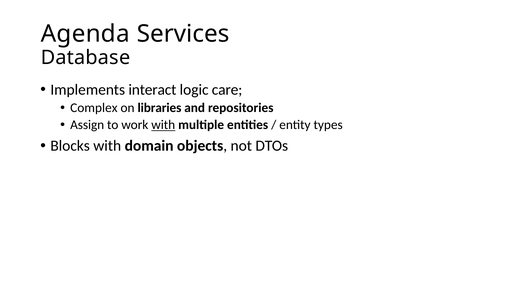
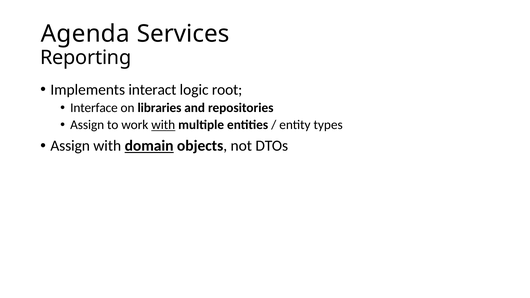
Database: Database -> Reporting
care: care -> root
Complex: Complex -> Interface
Blocks at (70, 146): Blocks -> Assign
domain underline: none -> present
